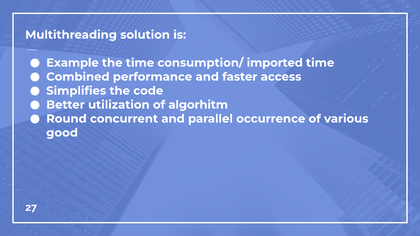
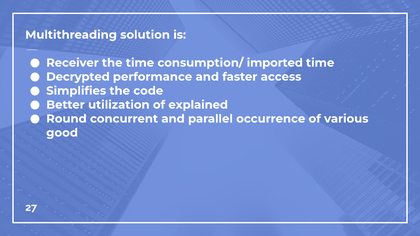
Example: Example -> Receiver
Combined: Combined -> Decrypted
algorhitm: algorhitm -> explained
